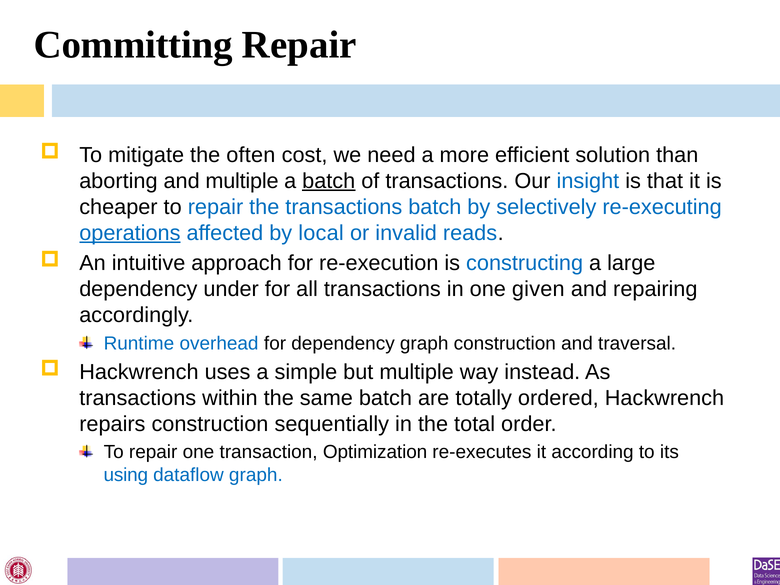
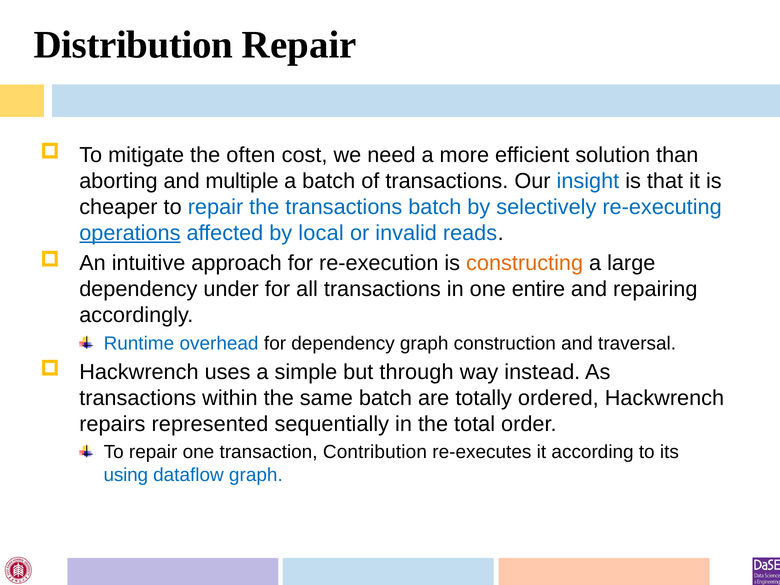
Committing: Committing -> Distribution
batch at (329, 181) underline: present -> none
constructing colour: blue -> orange
given: given -> entire
but multiple: multiple -> through
repairs construction: construction -> represented
Optimization: Optimization -> Contribution
